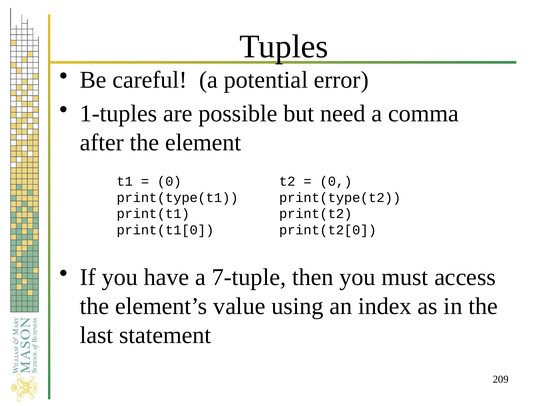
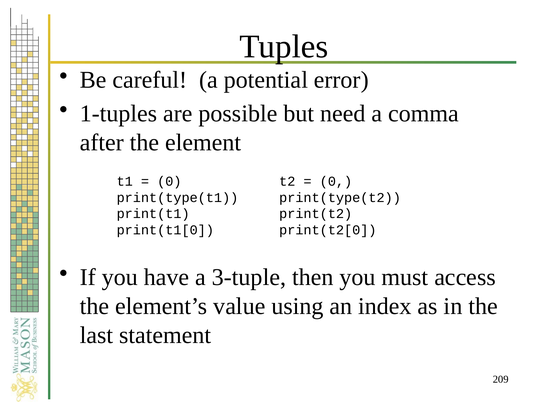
7-tuple: 7-tuple -> 3-tuple
